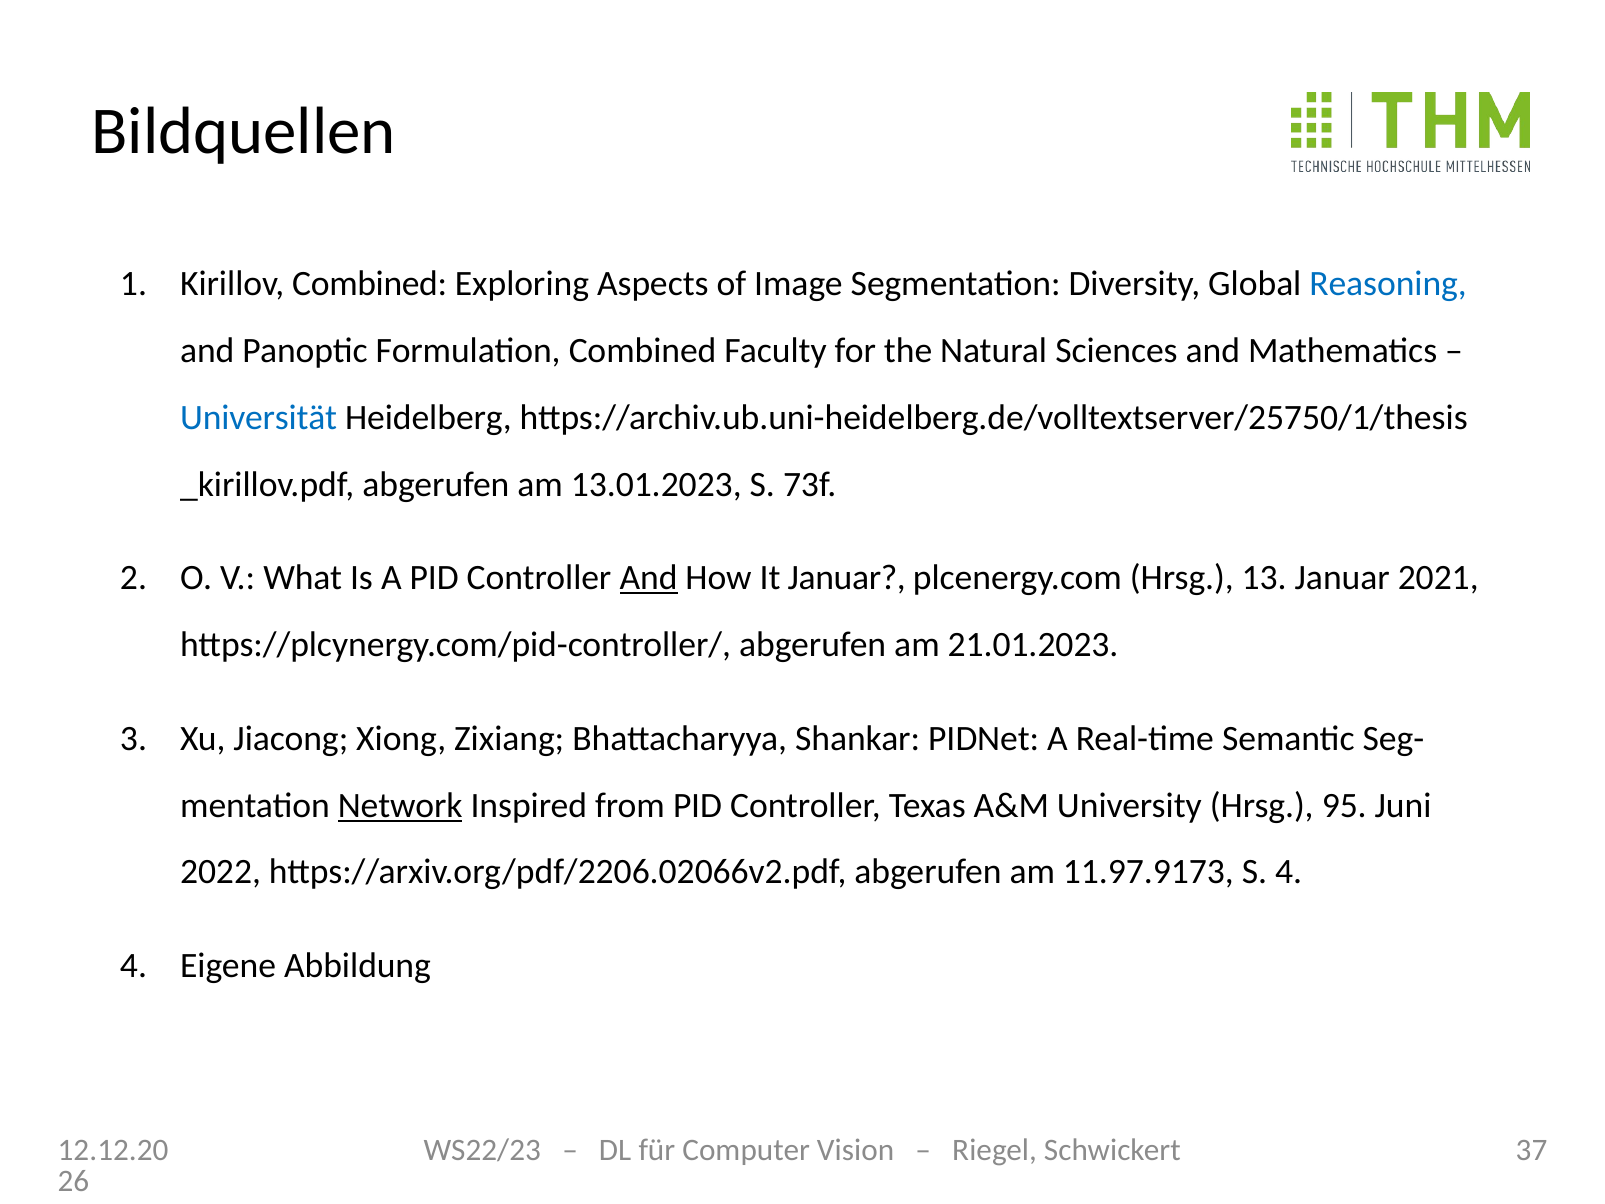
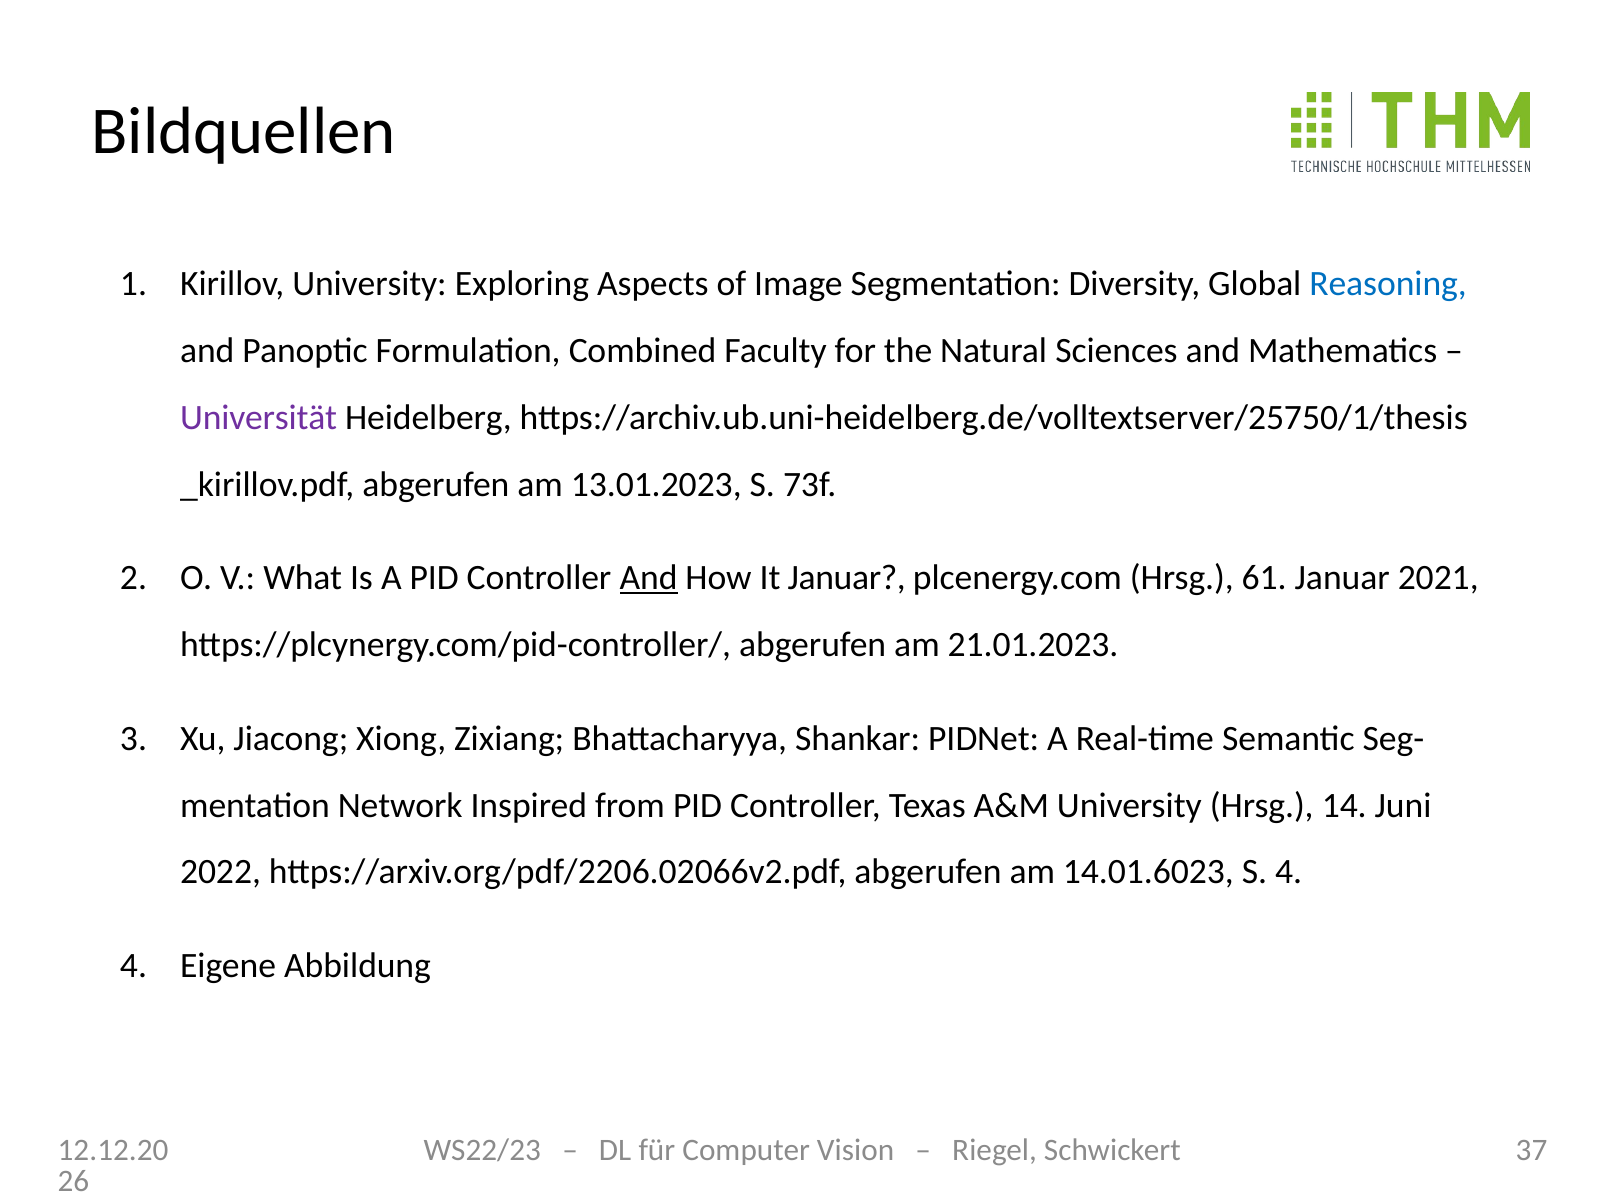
Kirillov Combined: Combined -> University
Universität colour: blue -> purple
13: 13 -> 61
Network underline: present -> none
95: 95 -> 14
11.97.9173: 11.97.9173 -> 14.01.6023
